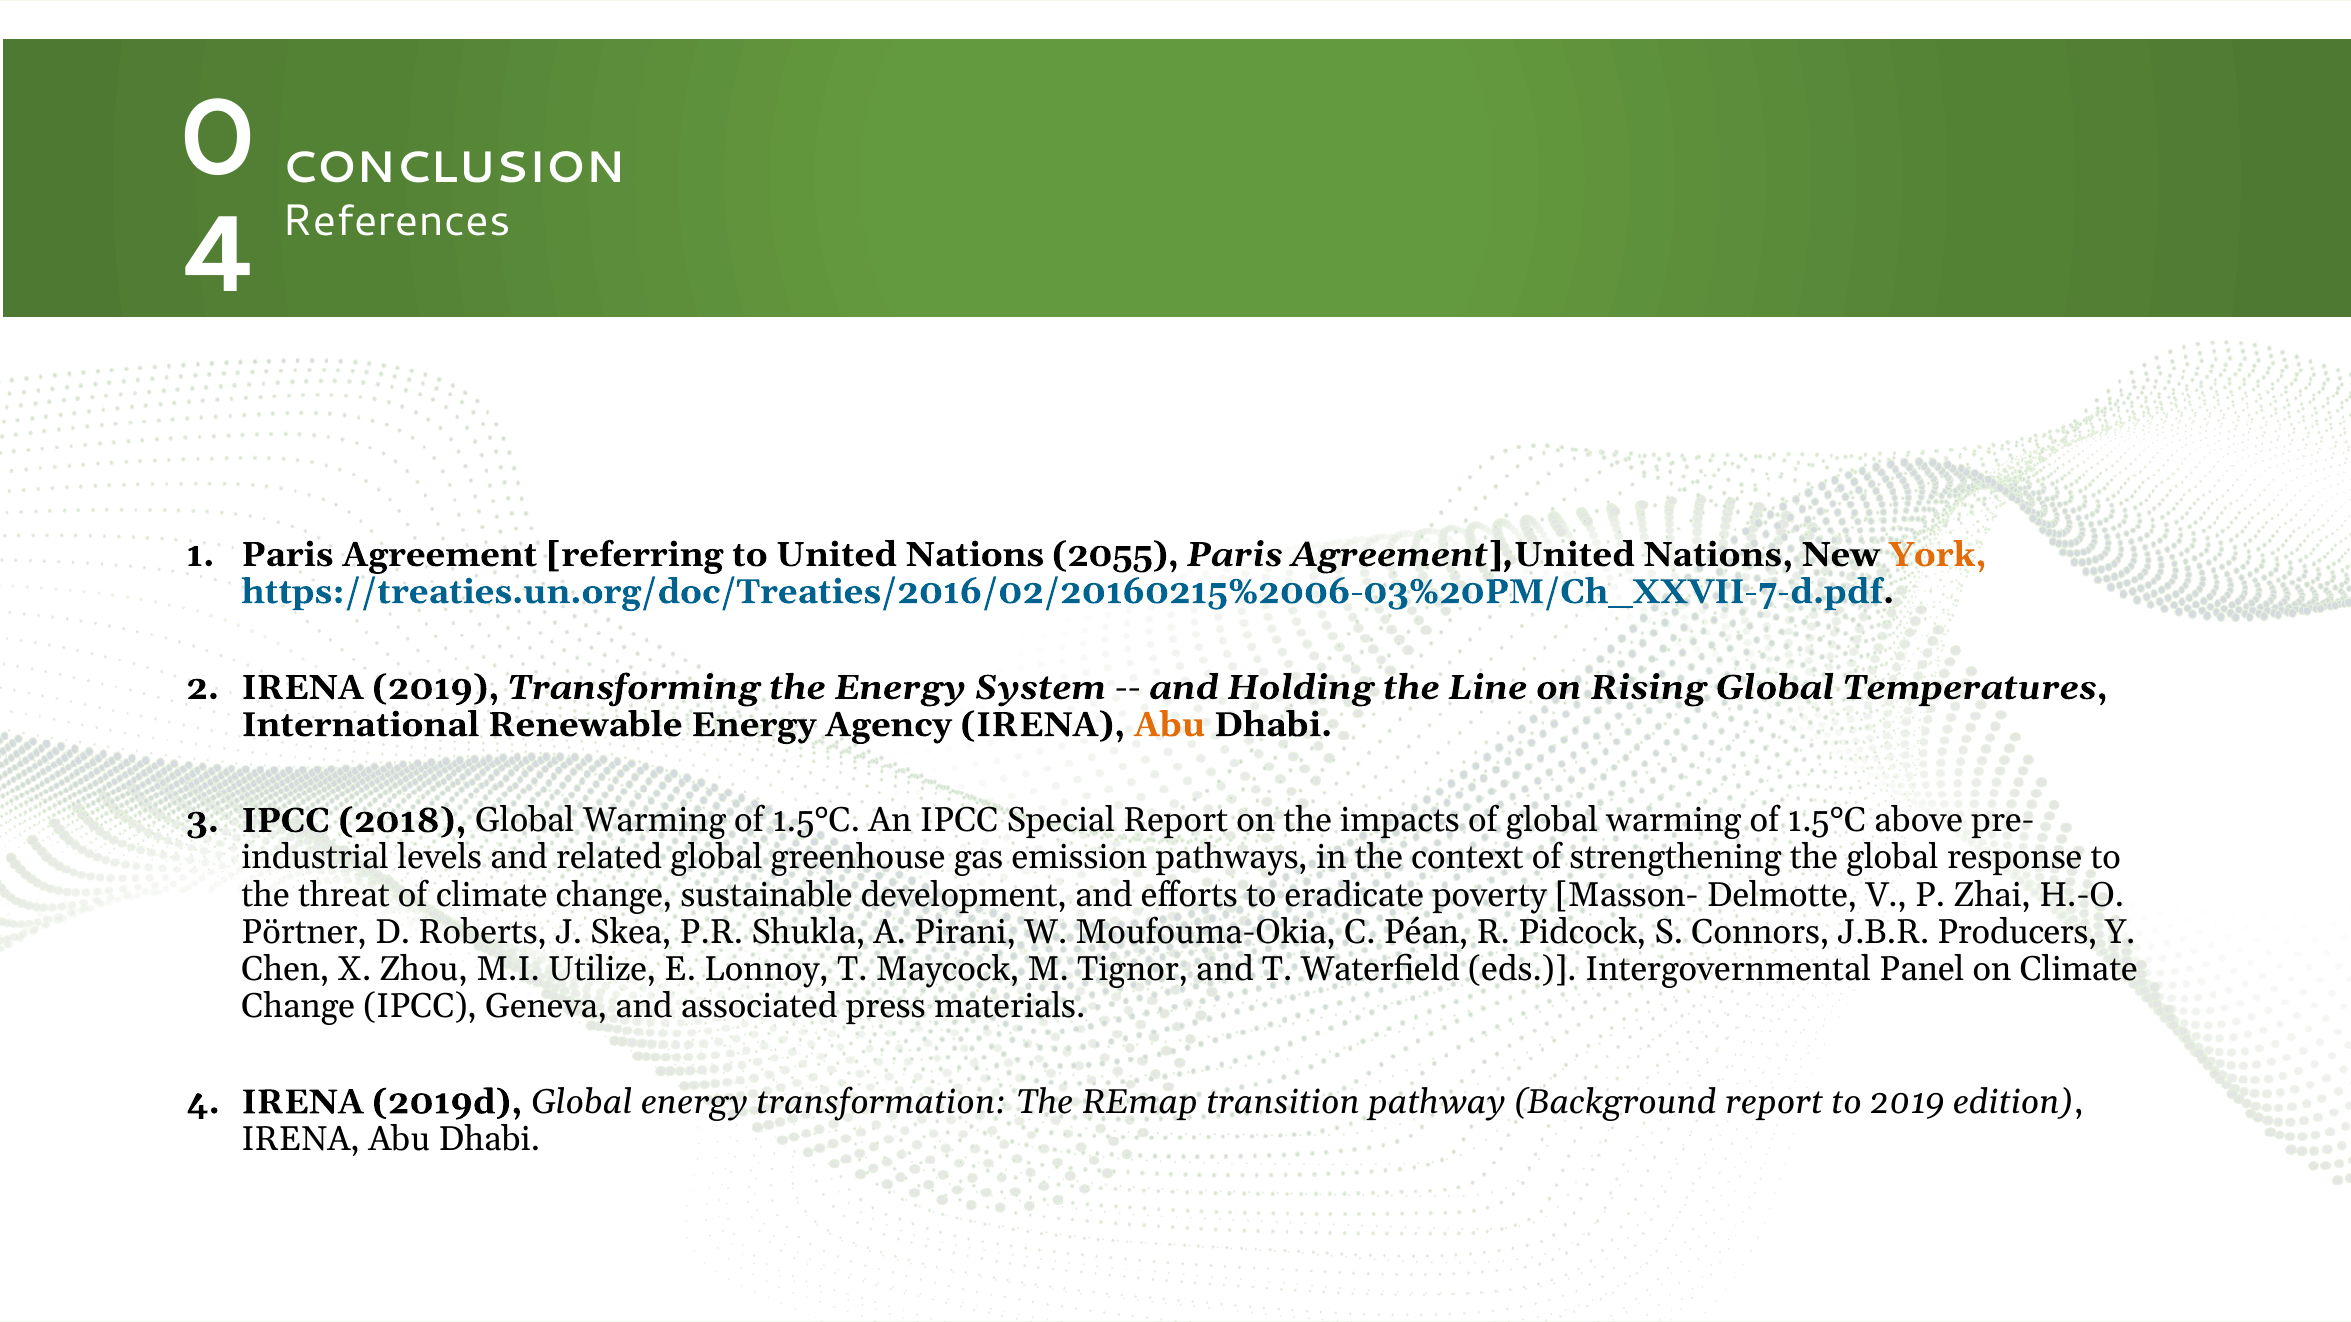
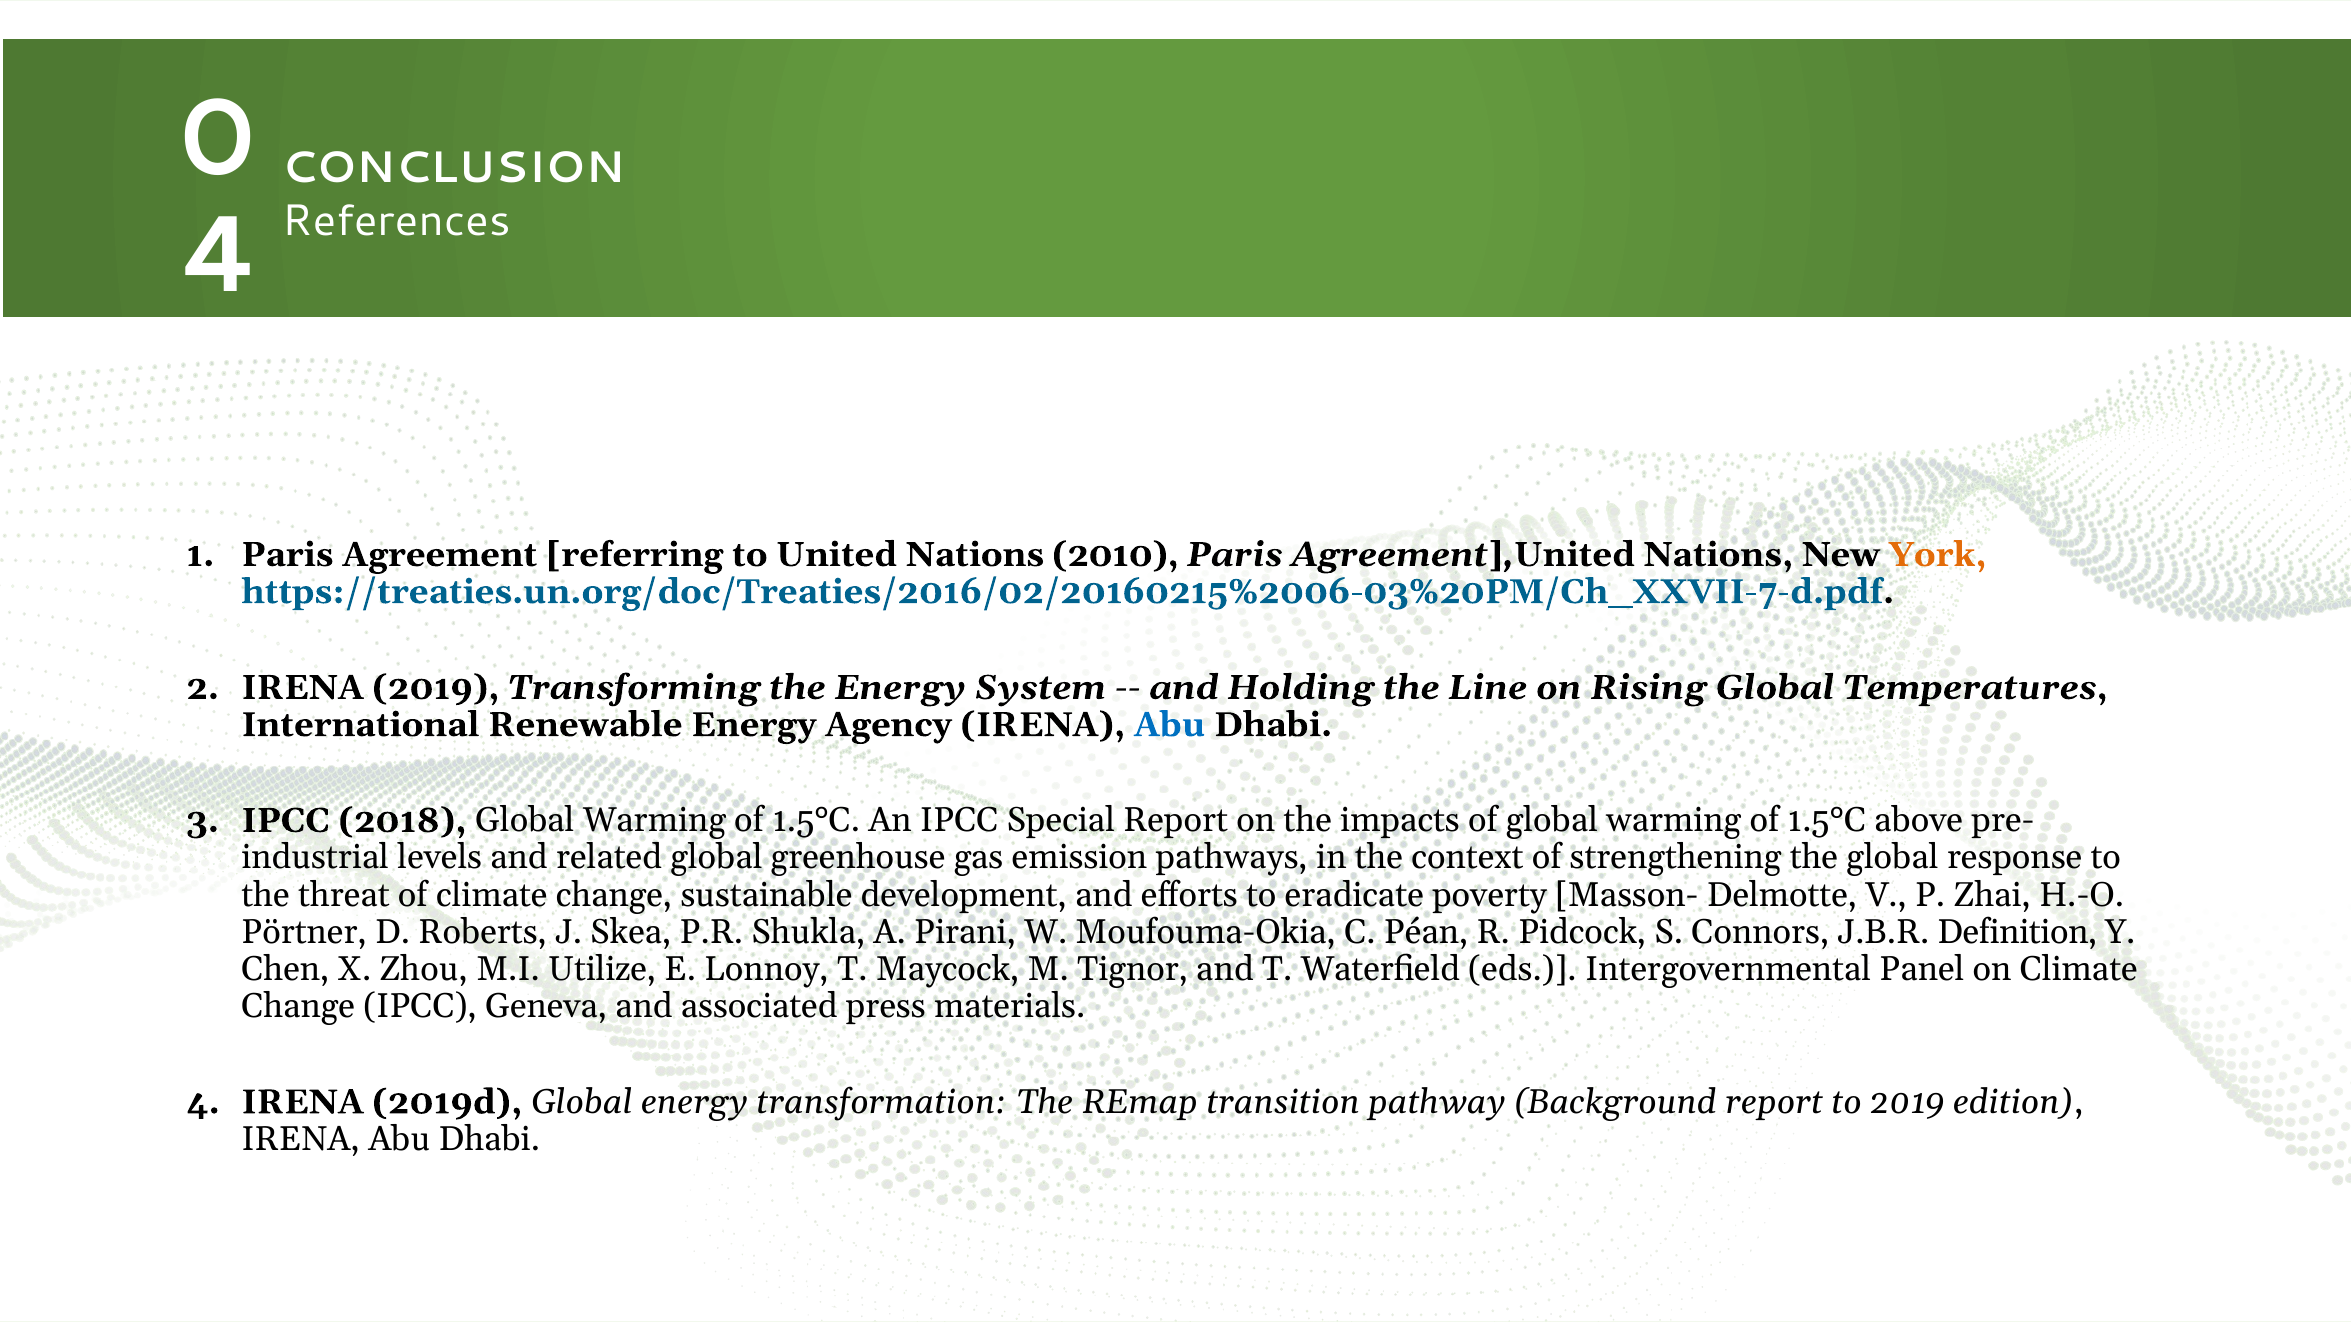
2055: 2055 -> 2010
Abu at (1170, 725) colour: orange -> blue
Producers: Producers -> Definition
